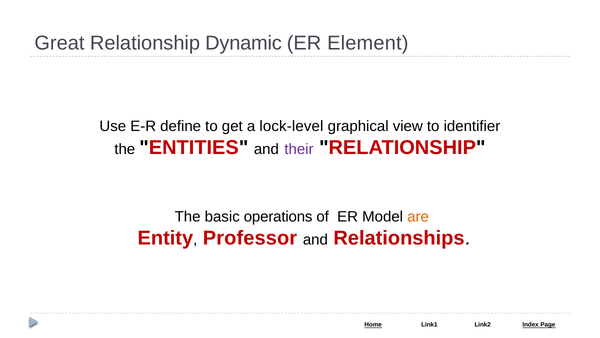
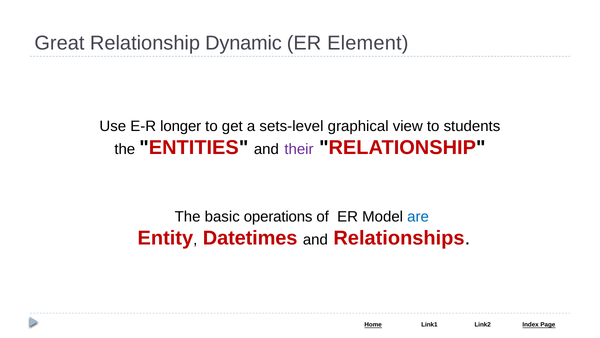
define: define -> longer
lock-level: lock-level -> sets-level
identifier: identifier -> students
are colour: orange -> blue
Professor: Professor -> Datetimes
